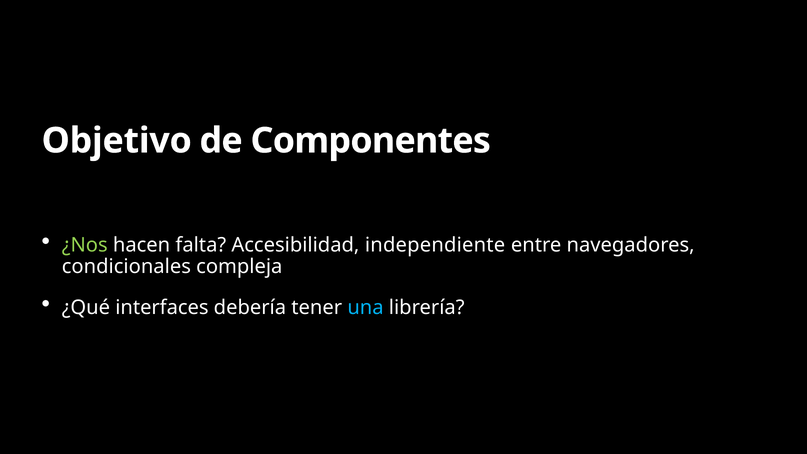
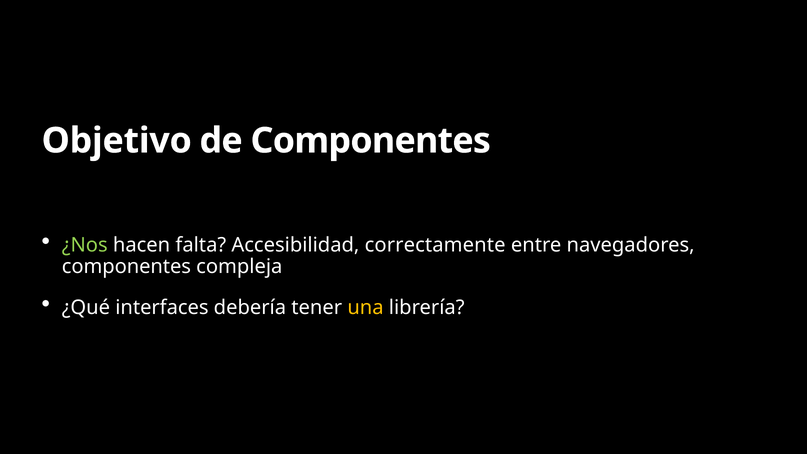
independiente: independiente -> correctamente
condicionales at (126, 267): condicionales -> componentes
una colour: light blue -> yellow
